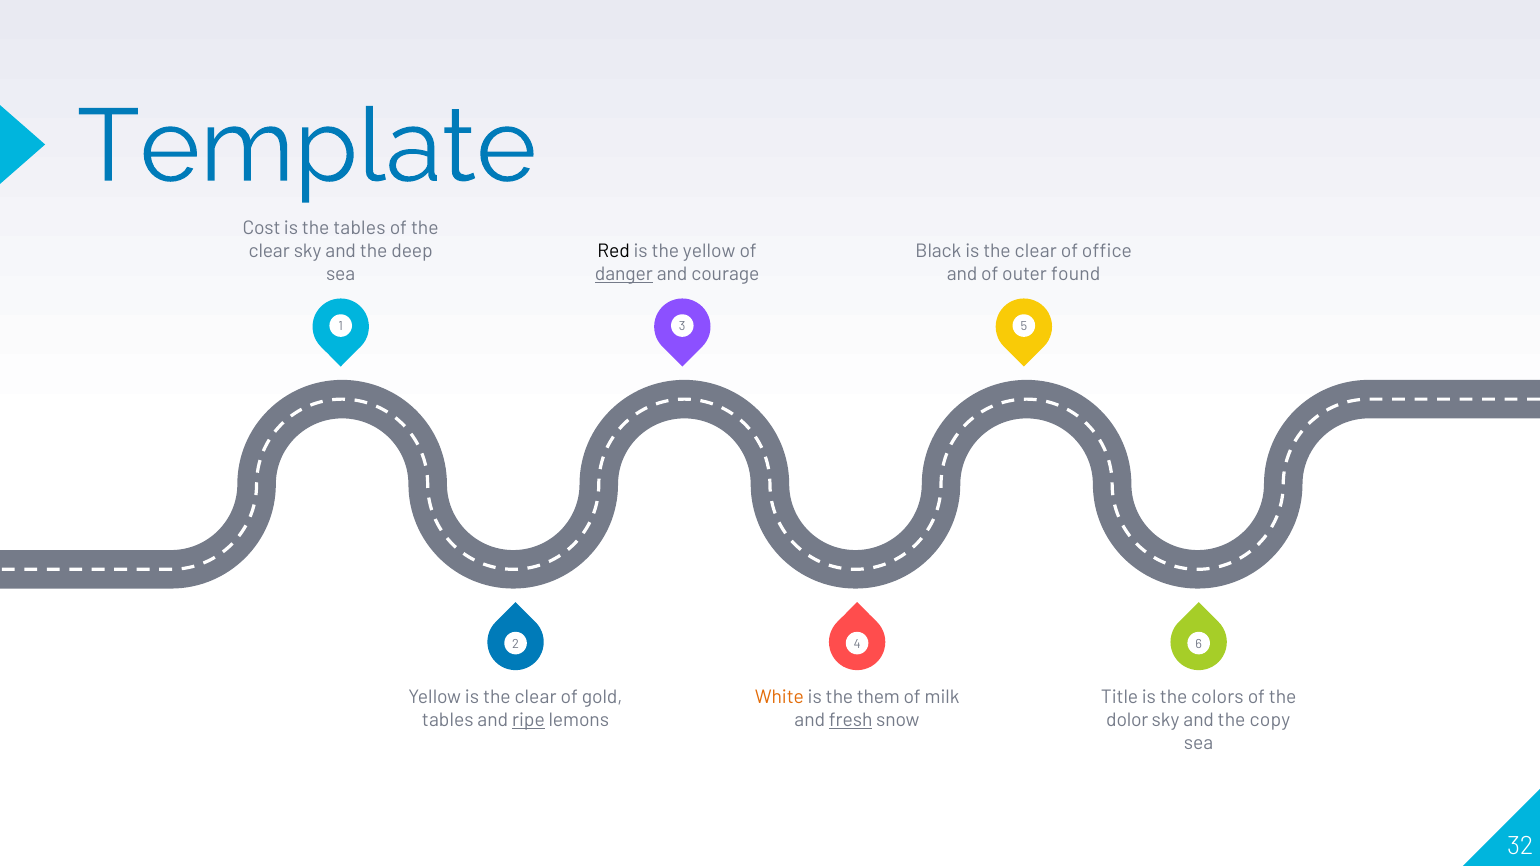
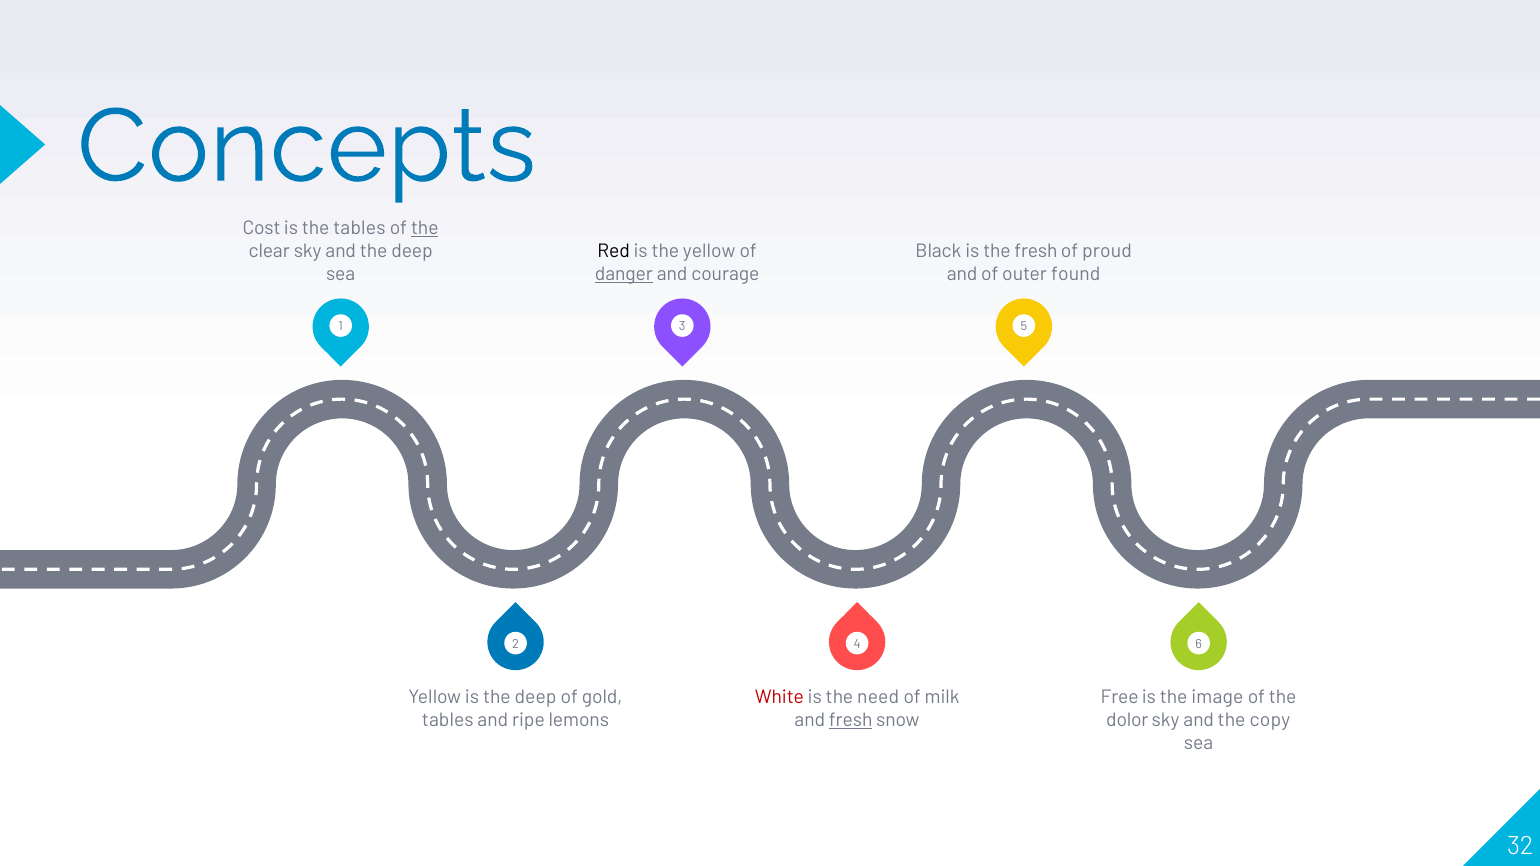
Template: Template -> Concepts
the at (425, 228) underline: none -> present
Black is the clear: clear -> fresh
office: office -> proud
Yellow is the clear: clear -> deep
White colour: orange -> red
them: them -> need
Title: Title -> Free
colors: colors -> image
ripe underline: present -> none
